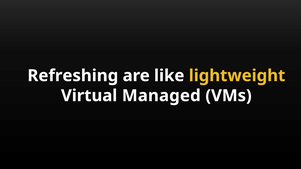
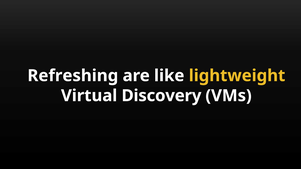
Managed: Managed -> Discovery
